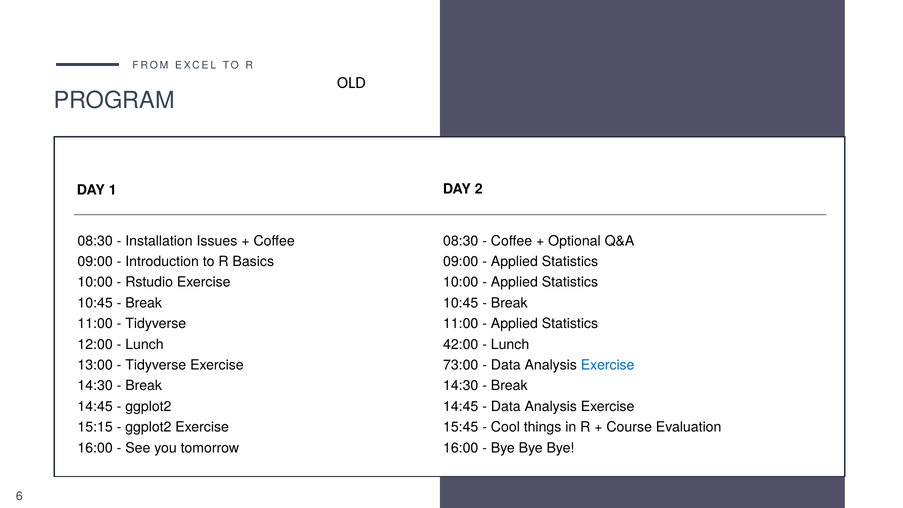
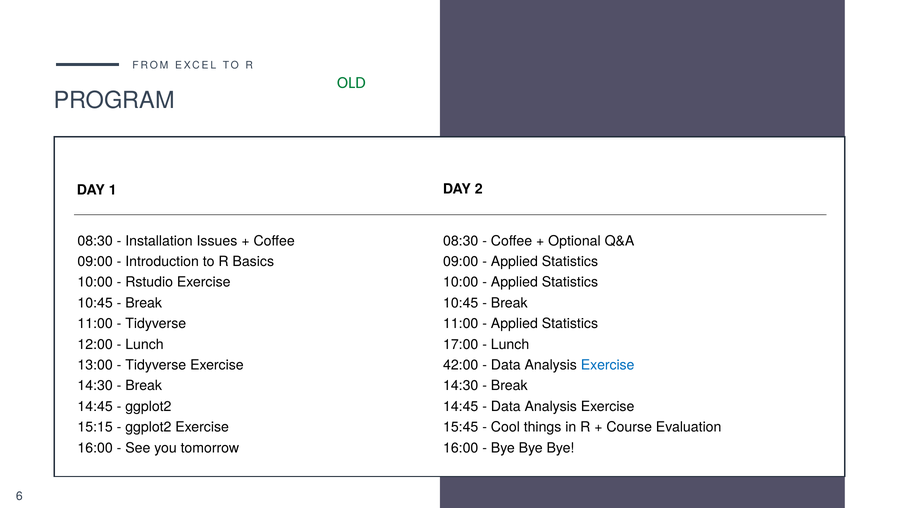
OLD colour: black -> green
42:00: 42:00 -> 17:00
73:00: 73:00 -> 42:00
